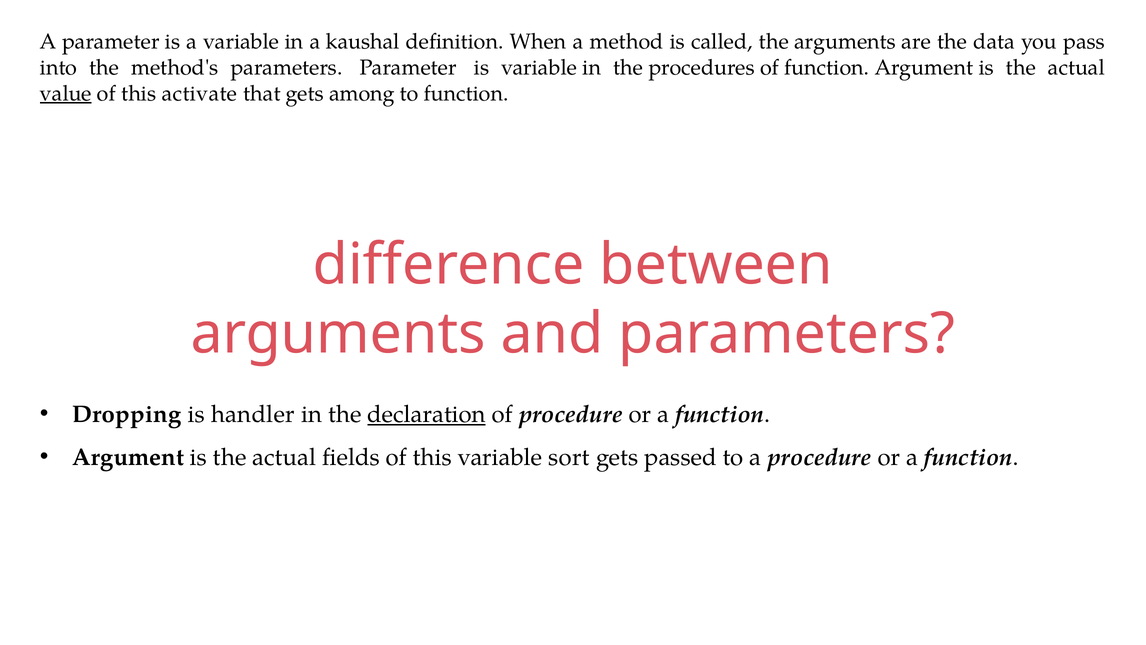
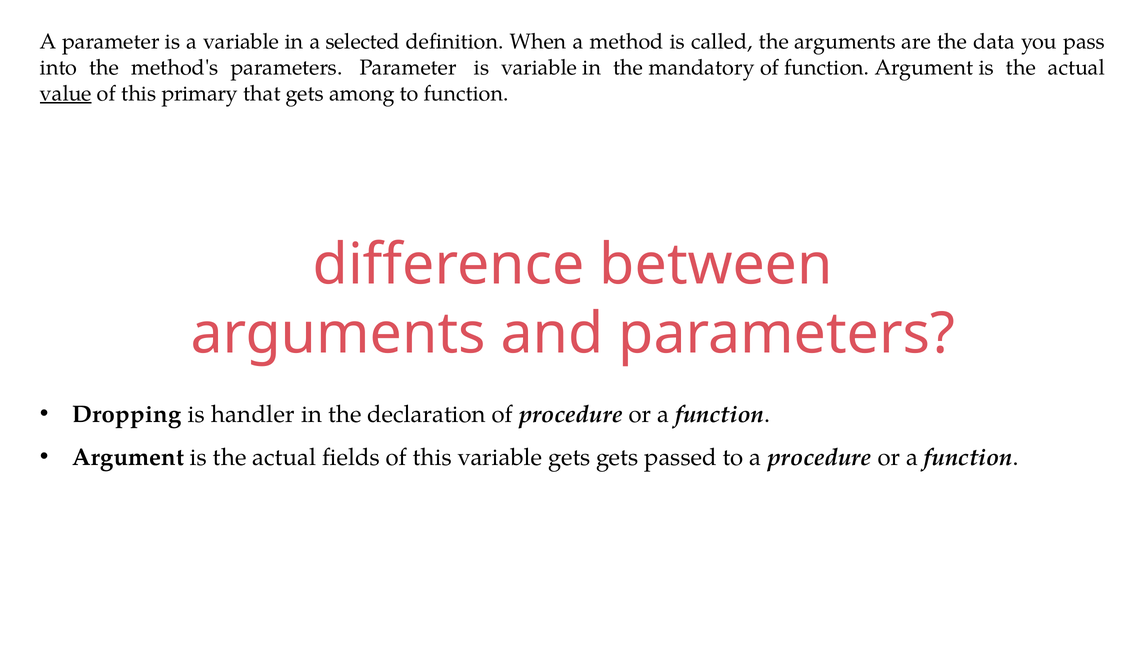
kaushal: kaushal -> selected
procedures: procedures -> mandatory
activate: activate -> primary
declaration underline: present -> none
variable sort: sort -> gets
